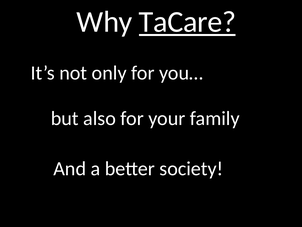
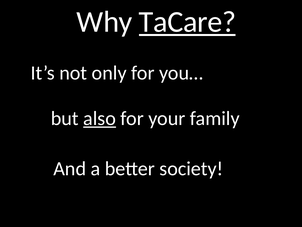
also underline: none -> present
